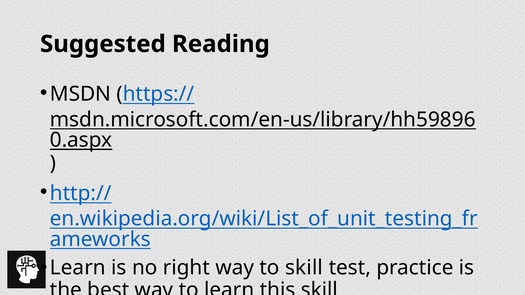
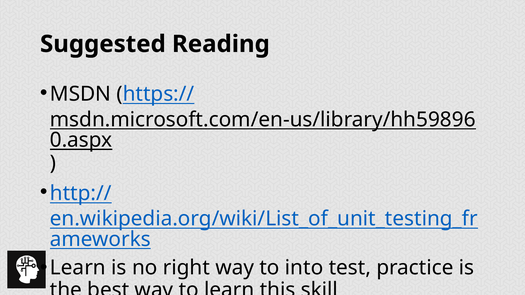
to skill: skill -> into
